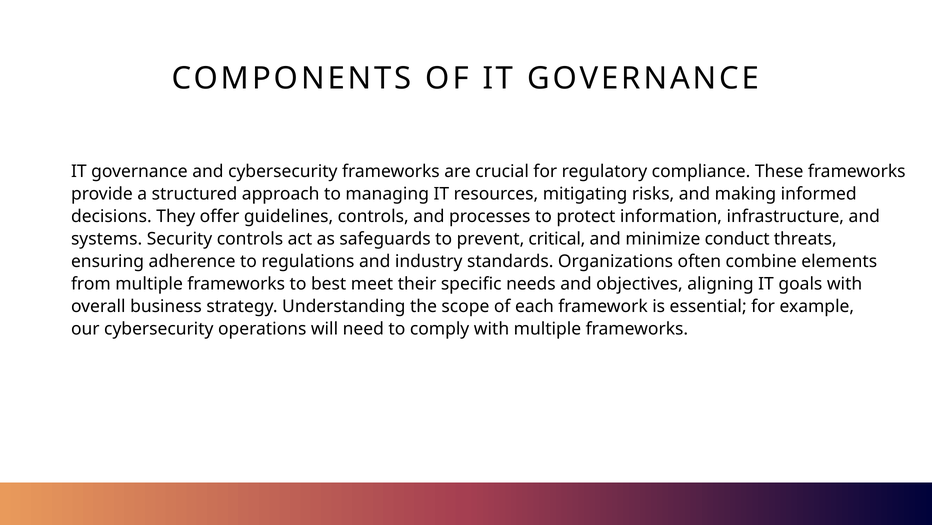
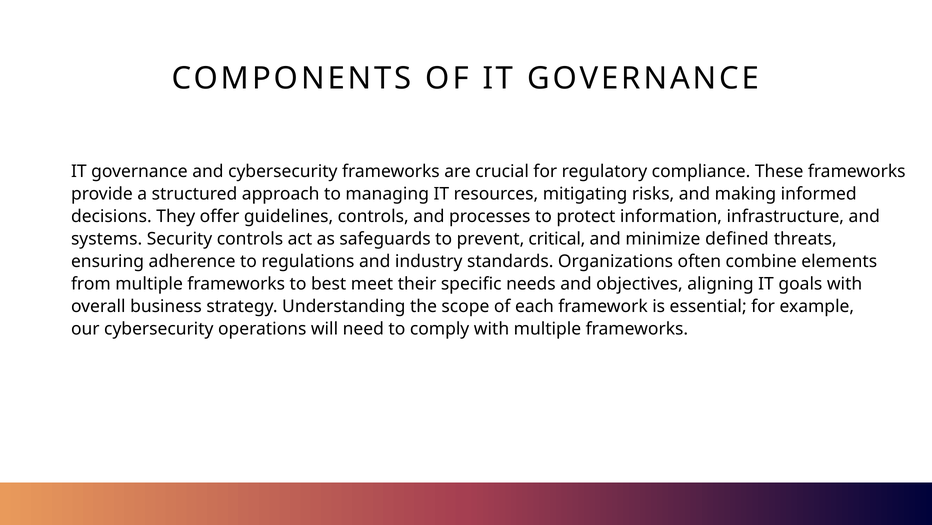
conduct: conduct -> defined
